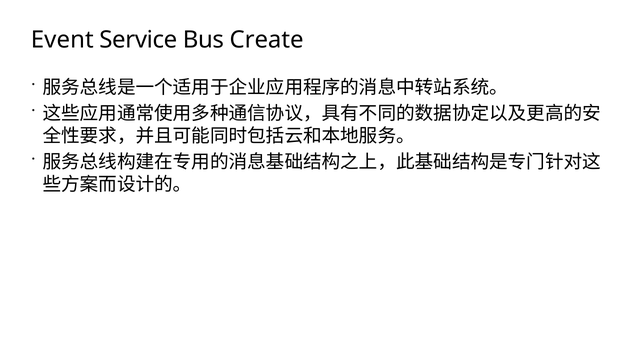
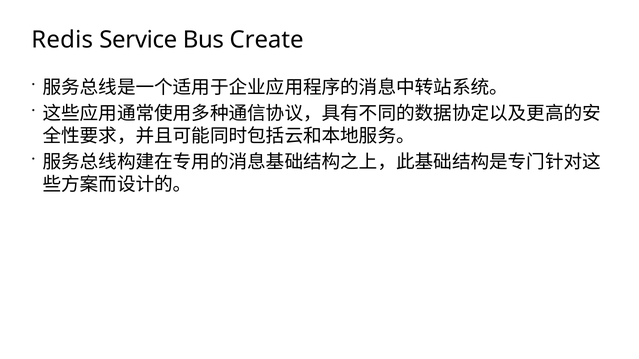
Event: Event -> Redis
